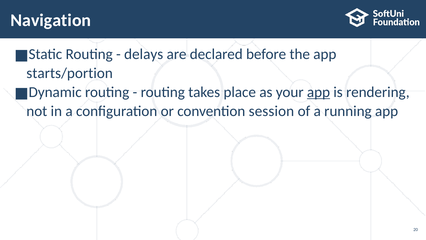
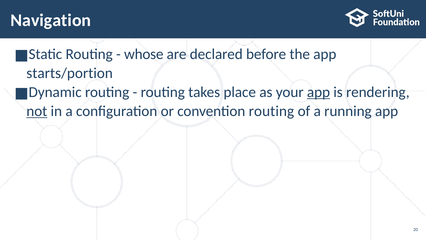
delays: delays -> whose
not underline: none -> present
convention session: session -> routing
